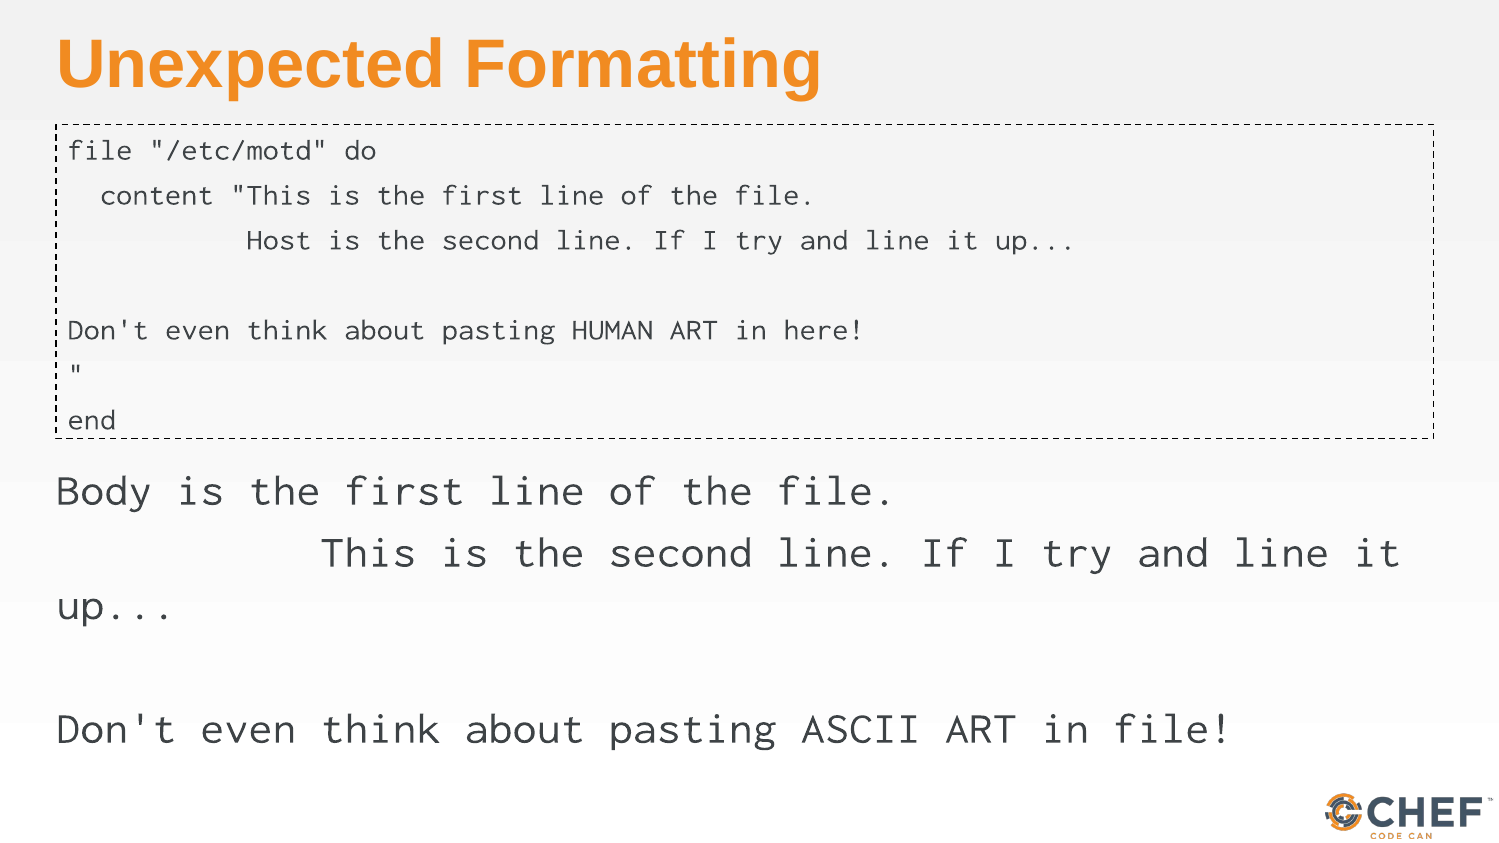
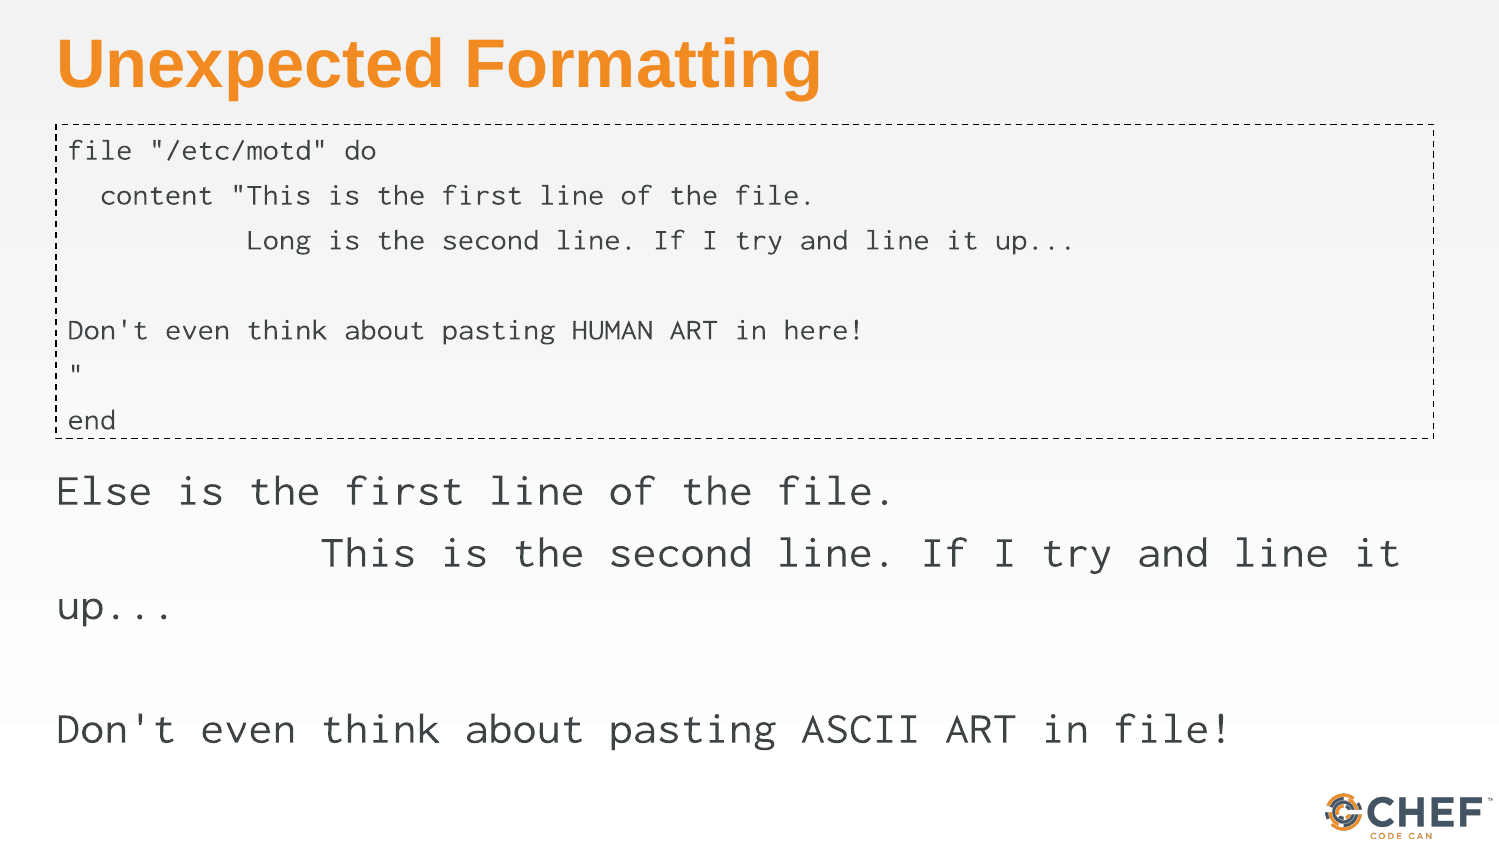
Host: Host -> Long
Body: Body -> Else
